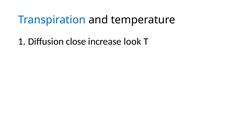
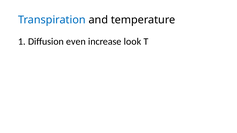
close: close -> even
